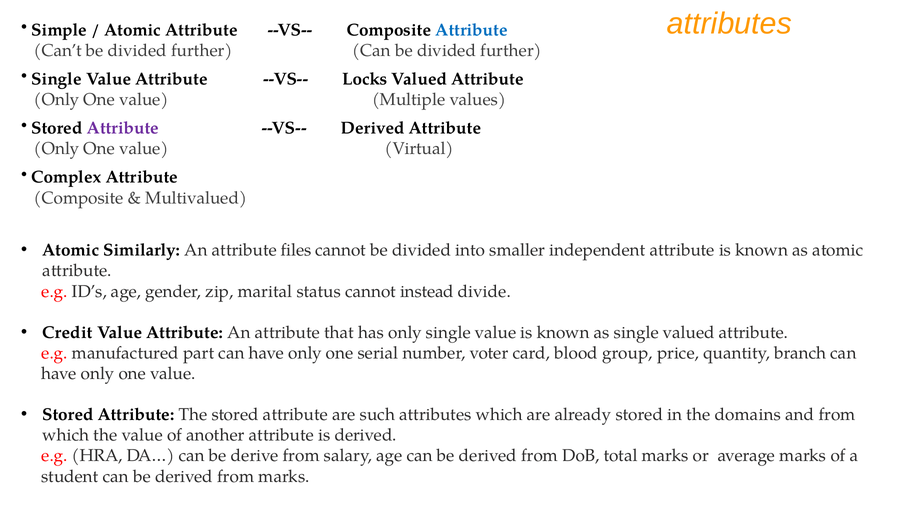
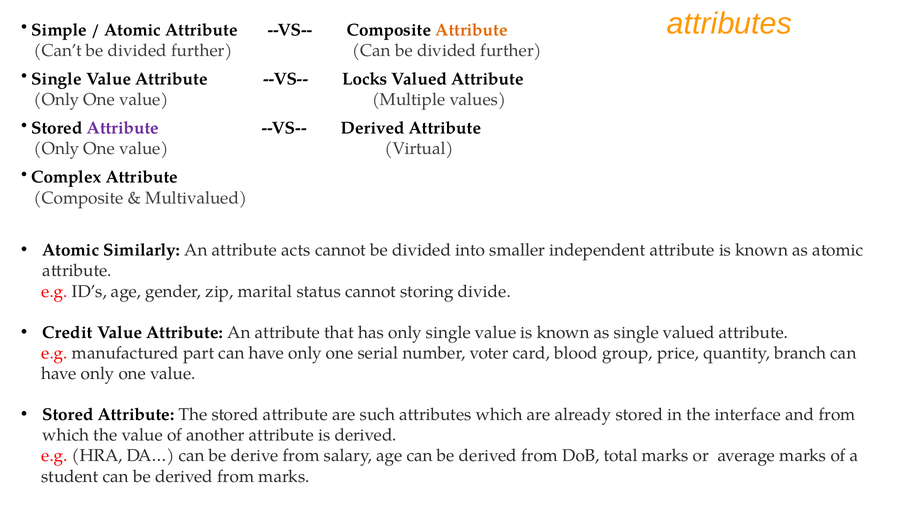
Attribute at (471, 30) colour: blue -> orange
files: files -> acts
instead: instead -> storing
domains: domains -> interface
